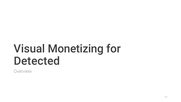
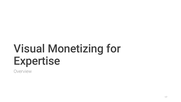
Detected: Detected -> Expertise
